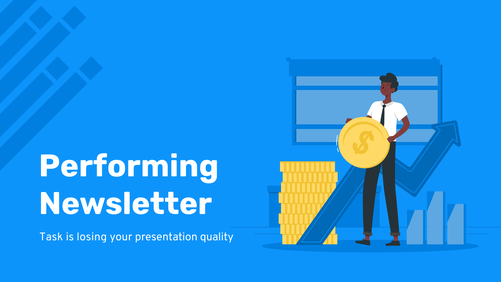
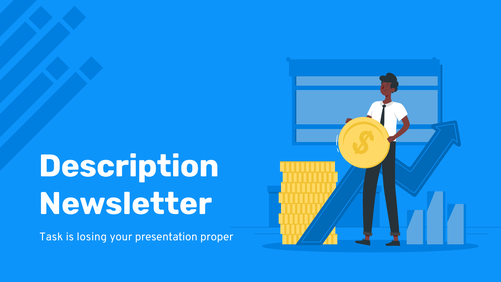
Performing: Performing -> Description
quality: quality -> proper
